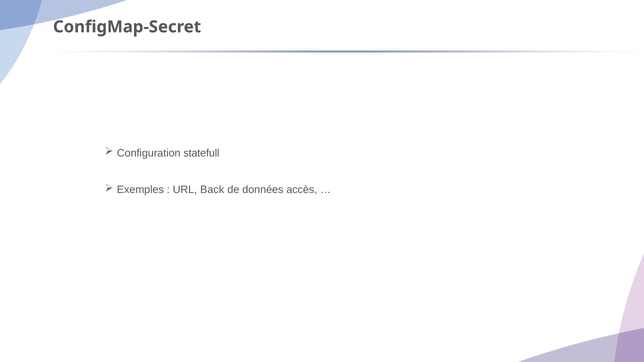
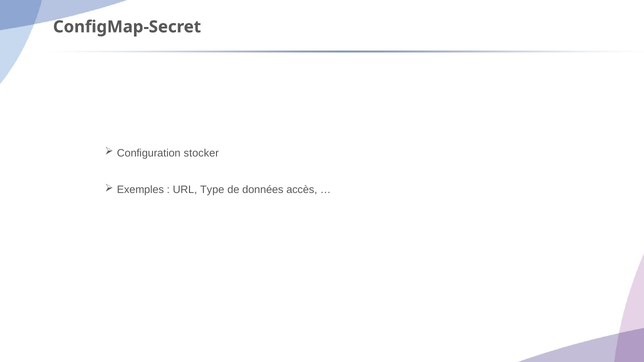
statefull: statefull -> stocker
Back: Back -> Type
